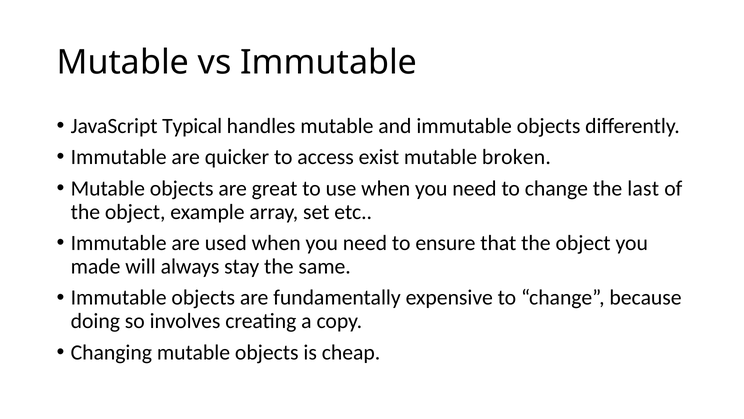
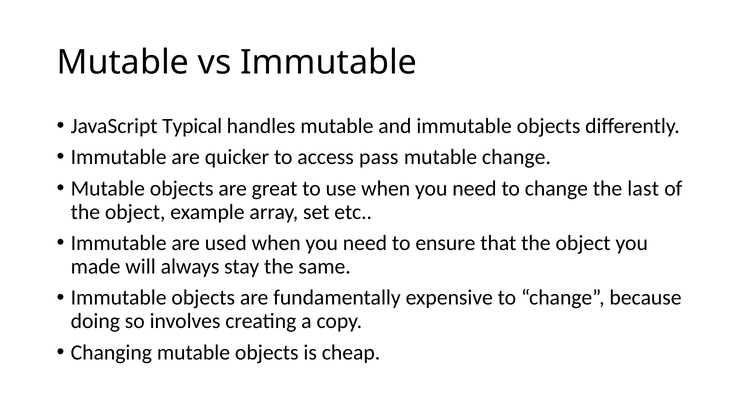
exist: exist -> pass
mutable broken: broken -> change
